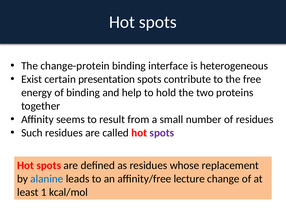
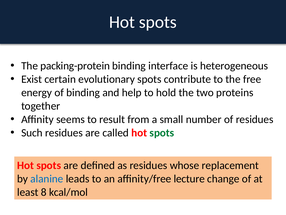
change-protein: change-protein -> packing-protein
presentation: presentation -> evolutionary
spots at (162, 132) colour: purple -> green
1: 1 -> 8
